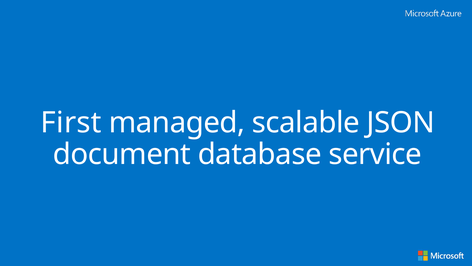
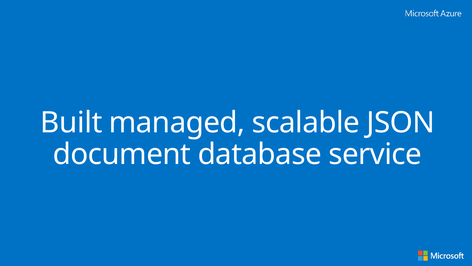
First: First -> Built
